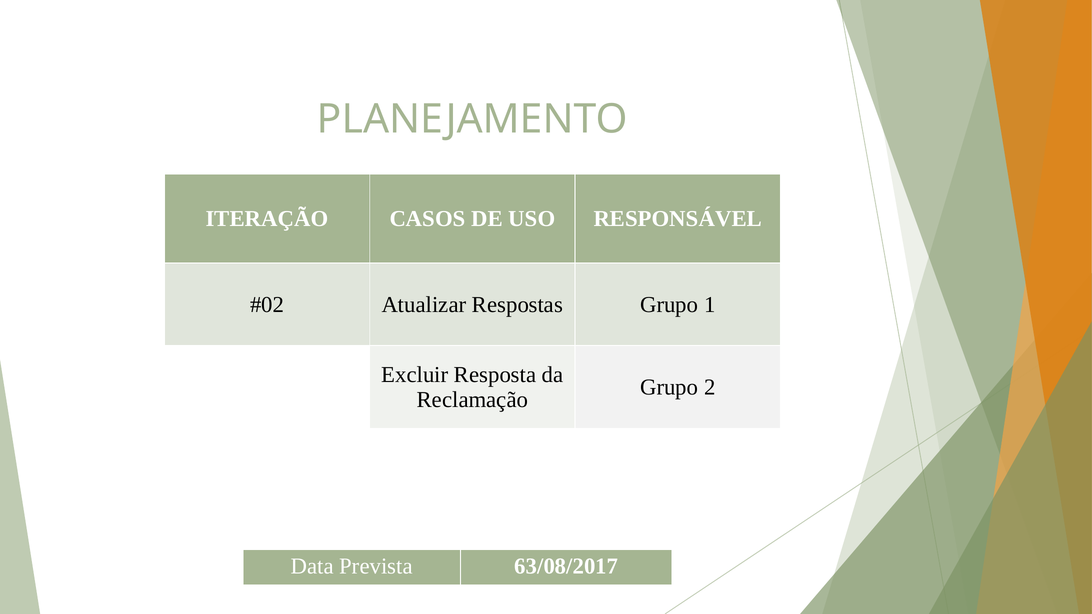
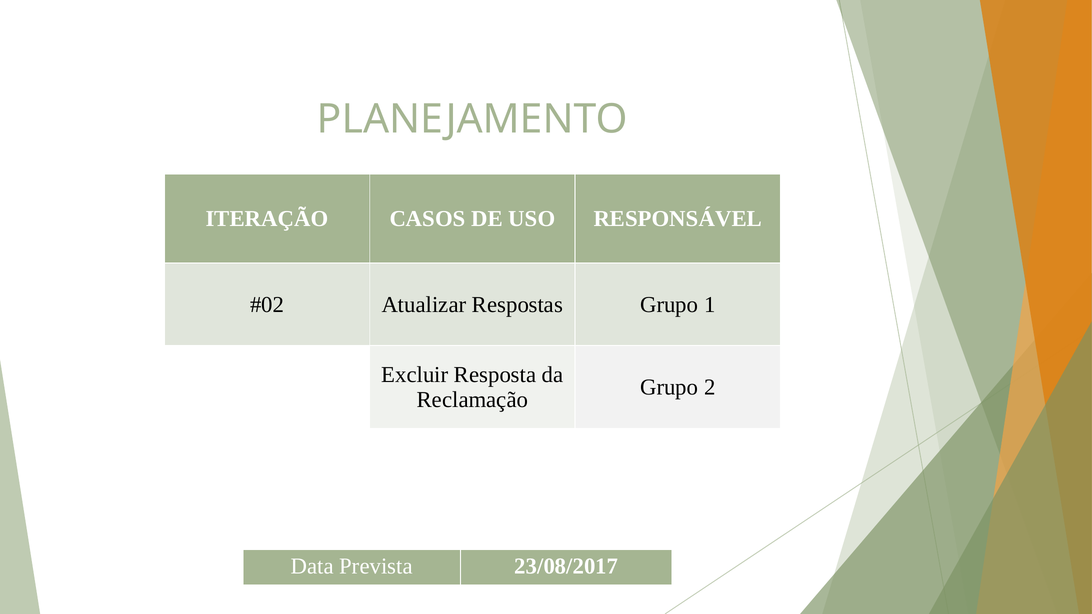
63/08/2017: 63/08/2017 -> 23/08/2017
